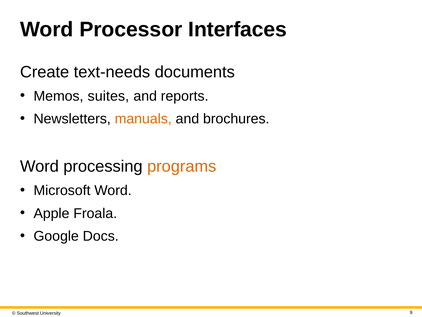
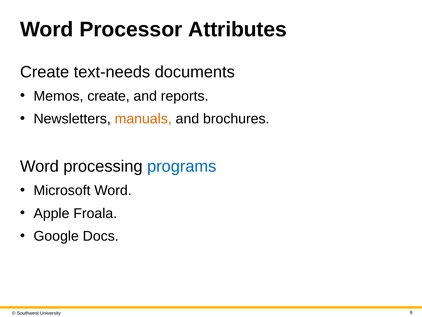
Interfaces: Interfaces -> Attributes
Memos suites: suites -> create
programs colour: orange -> blue
